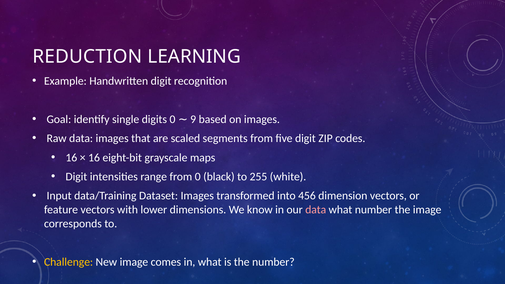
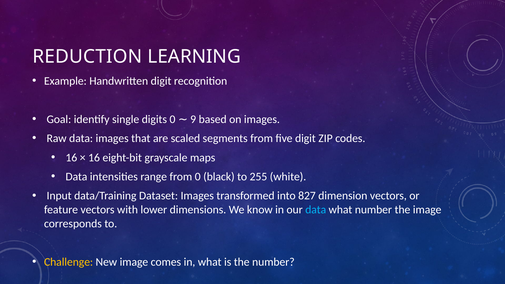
Digit at (76, 177): Digit -> Data
456: 456 -> 827
data at (316, 210) colour: pink -> light blue
